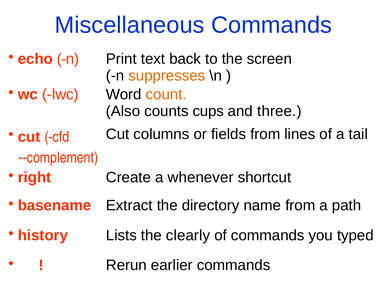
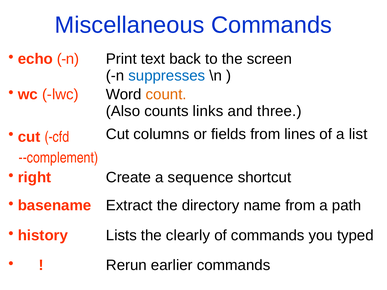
suppresses colour: orange -> blue
cups: cups -> links
tail: tail -> list
whenever: whenever -> sequence
